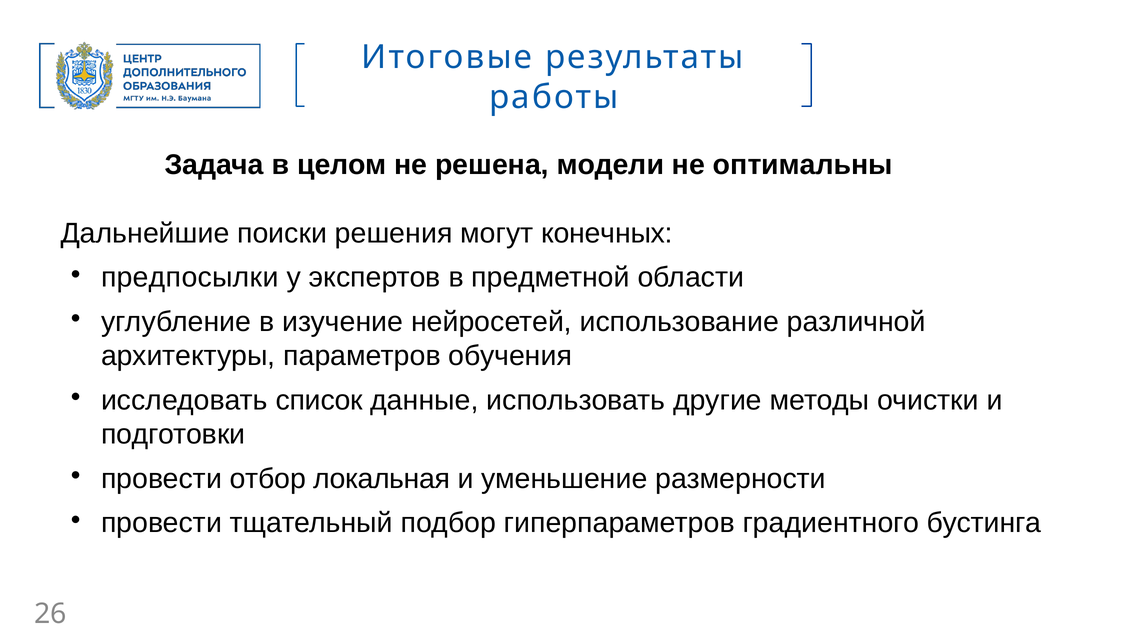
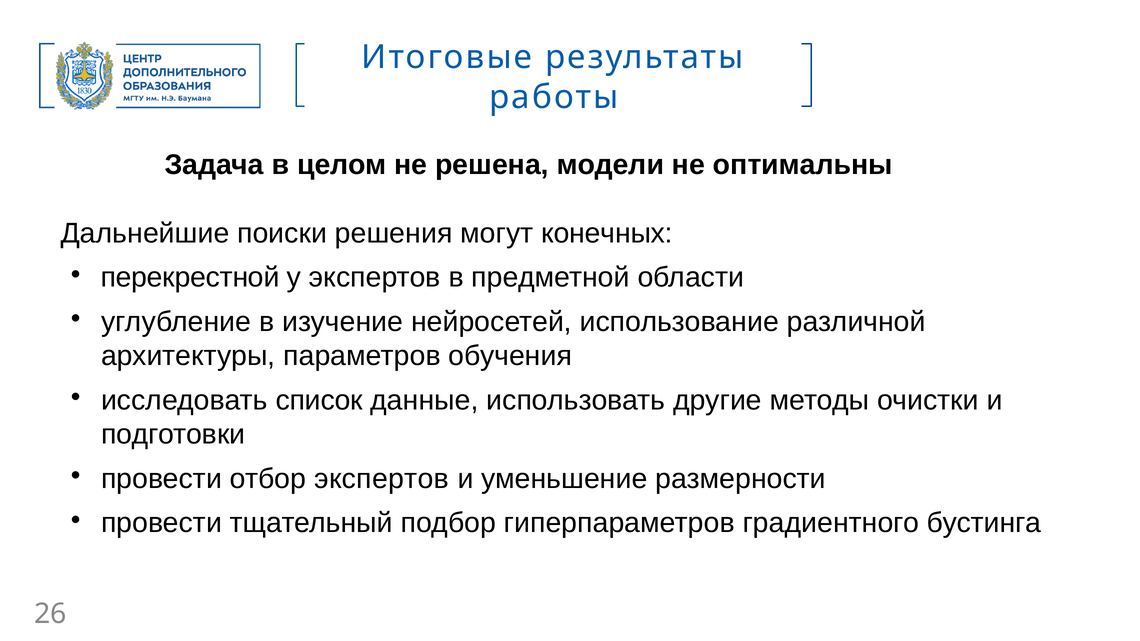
предпосылки: предпосылки -> перекрестной
отбор локальная: локальная -> экспертов
